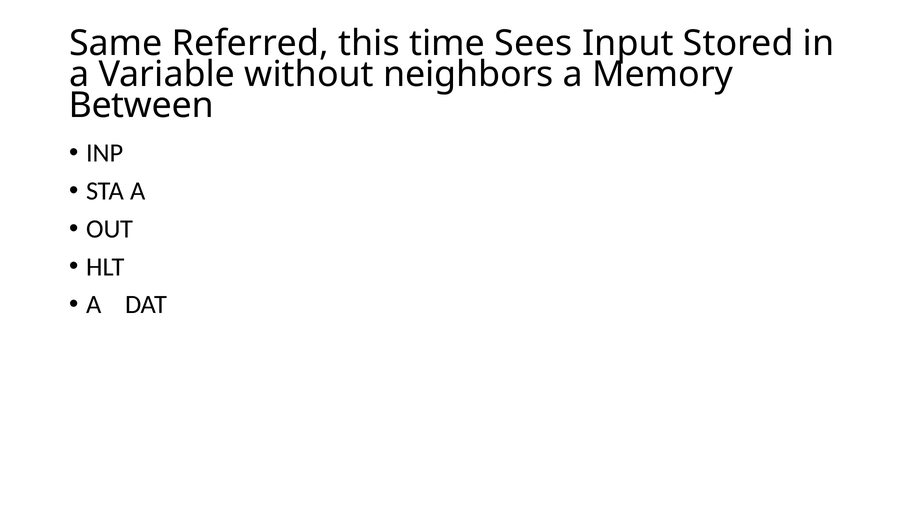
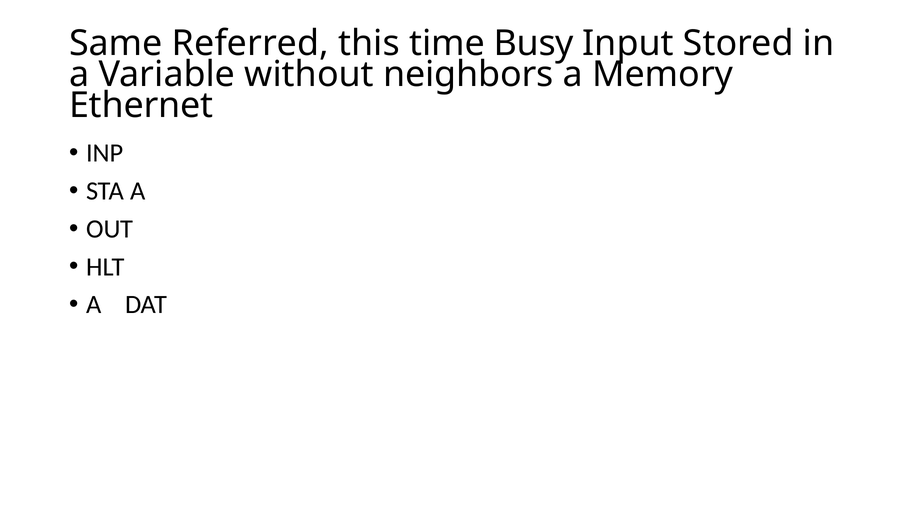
Sees: Sees -> Busy
Between: Between -> Ethernet
